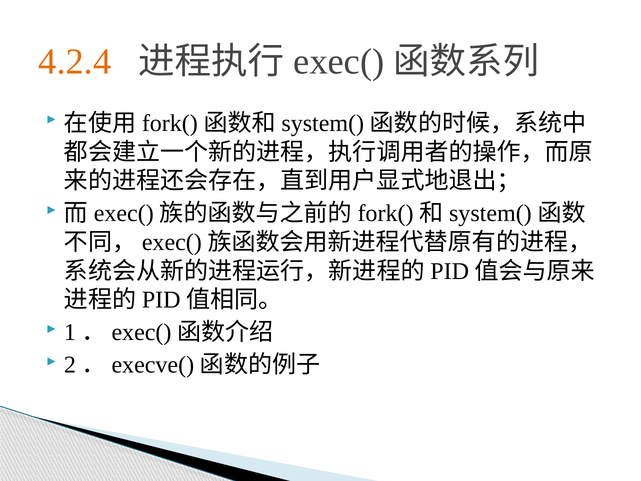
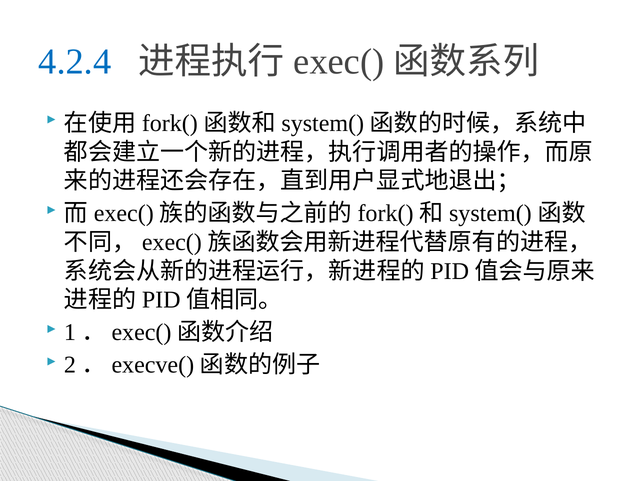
4.2.4 colour: orange -> blue
